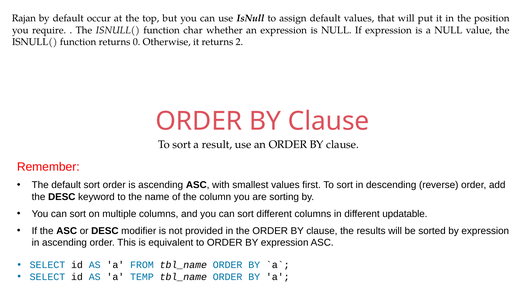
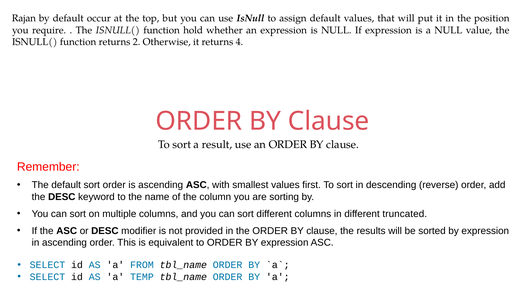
char: char -> hold
0: 0 -> 2
2: 2 -> 4
updatable: updatable -> truncated
